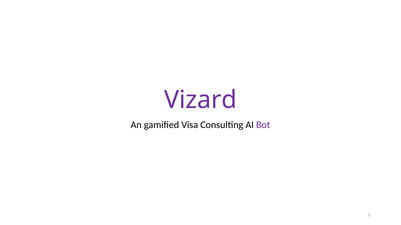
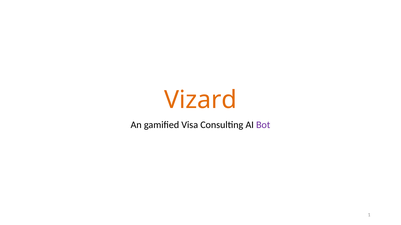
Vizard colour: purple -> orange
